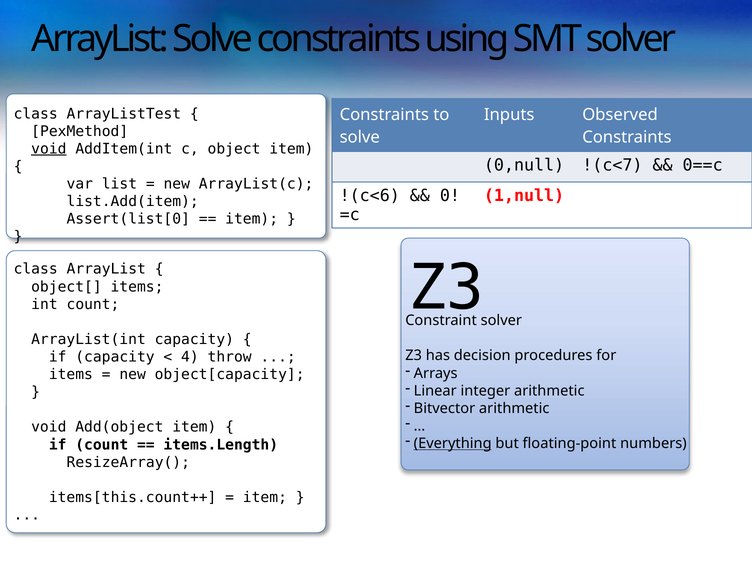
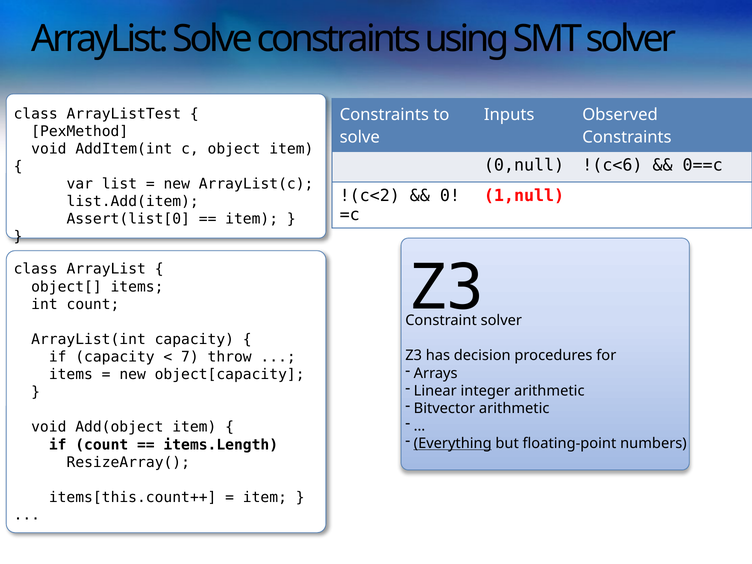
void at (49, 149) underline: present -> none
!(c<7: !(c<7 -> !(c<6
!(c<6: !(c<6 -> !(c<2
4: 4 -> 7
